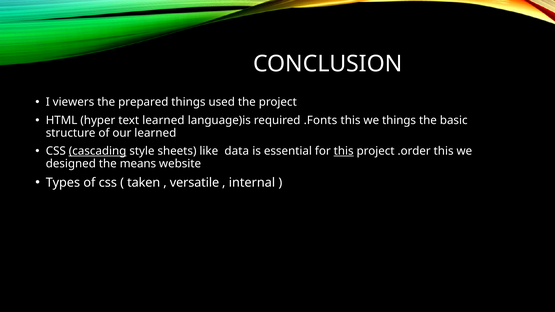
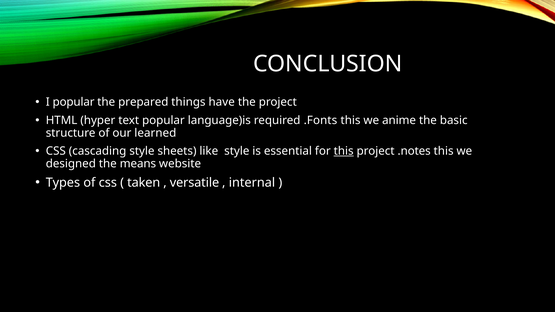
I viewers: viewers -> popular
used: used -> have
text learned: learned -> popular
we things: things -> anime
cascading underline: present -> none
like data: data -> style
.order: .order -> .notes
